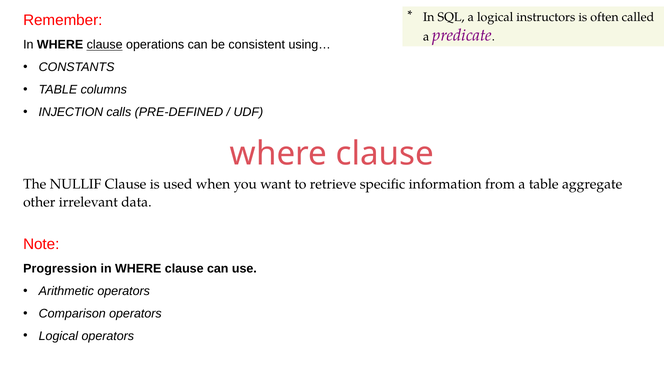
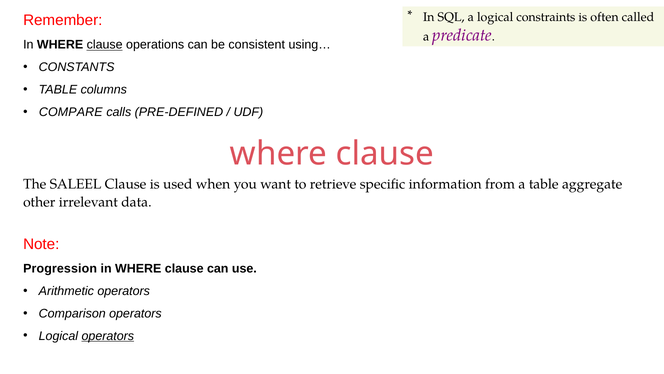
instructors: instructors -> constraints
INJECTION: INJECTION -> COMPARE
NULLIF: NULLIF -> SALEEL
operators at (108, 336) underline: none -> present
